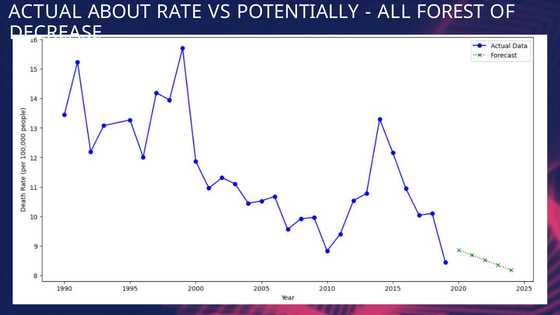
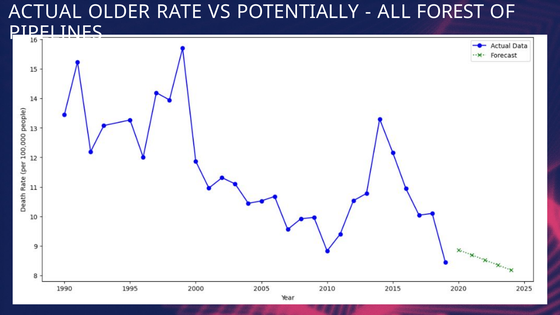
ABOUT: ABOUT -> OLDER
DECREASE: DECREASE -> PIPELINES
